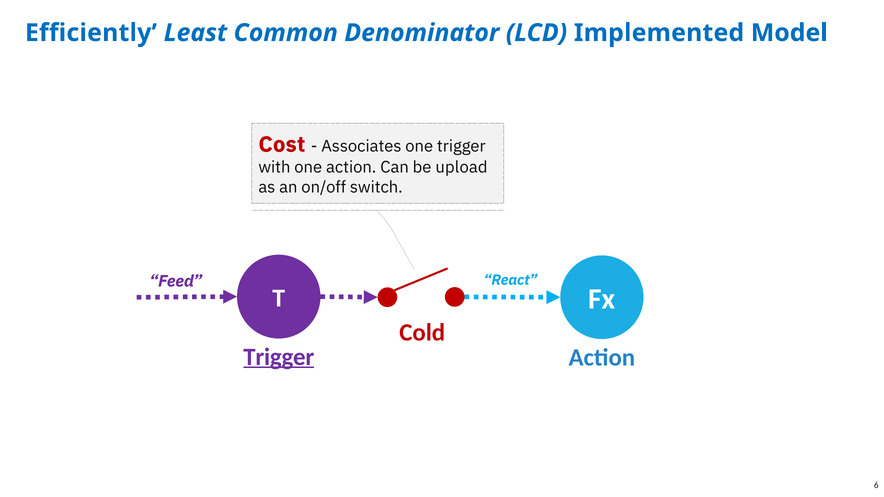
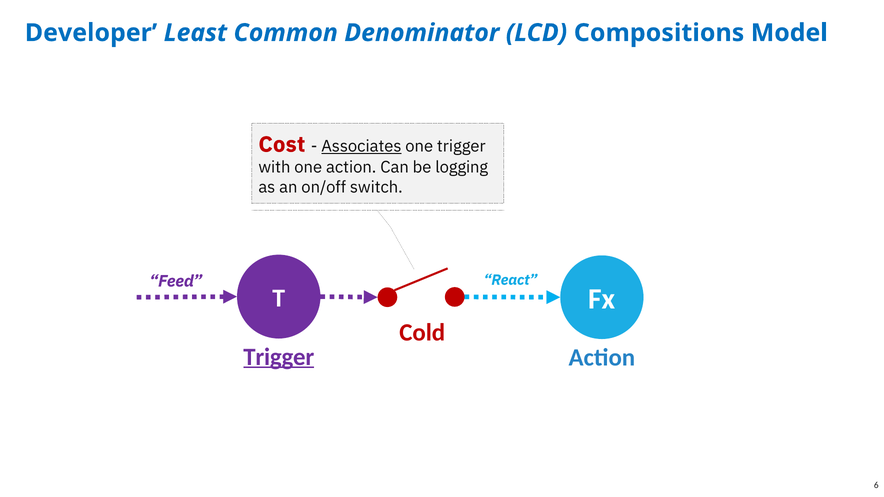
Efficiently: Efficiently -> Developer
Implemented: Implemented -> Compositions
Associates underline: none -> present
upload: upload -> logging
